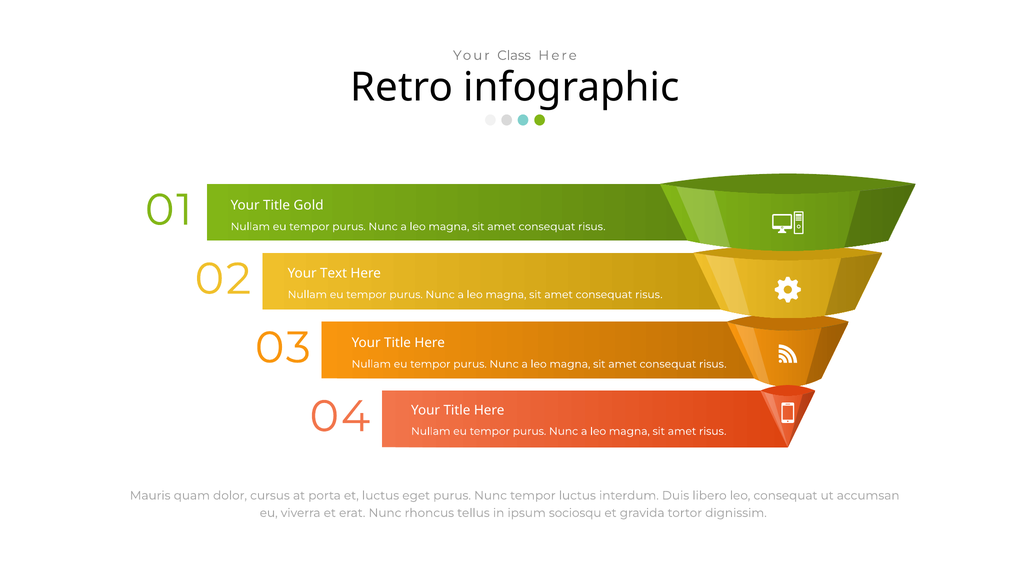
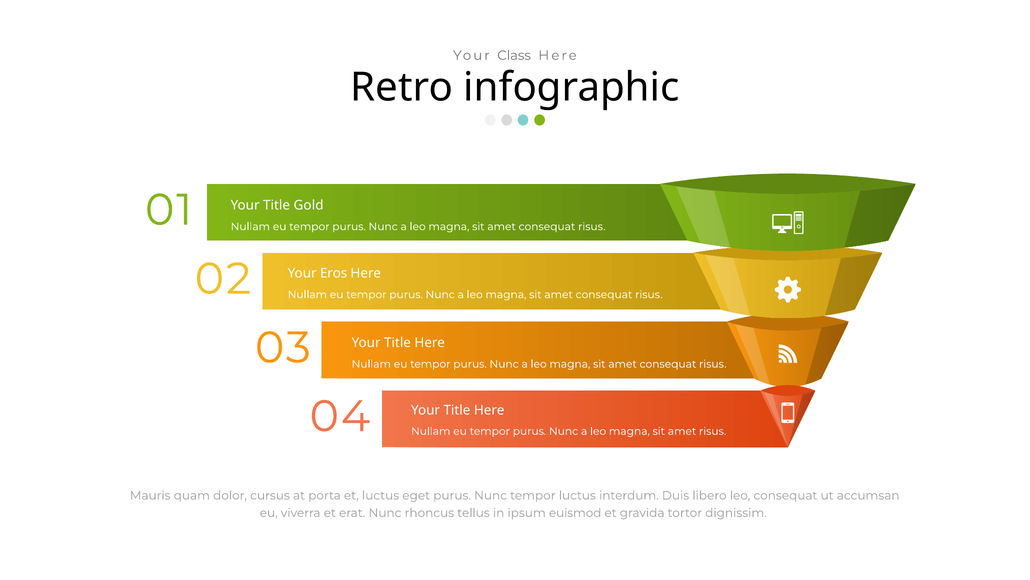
Text: Text -> Eros
sociosqu: sociosqu -> euismod
